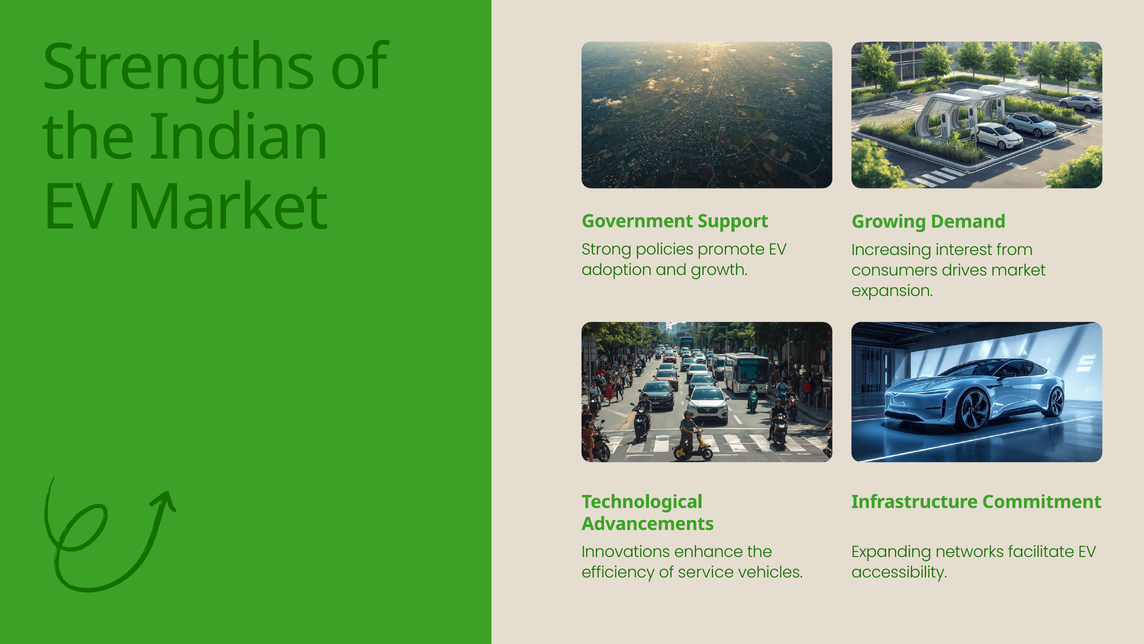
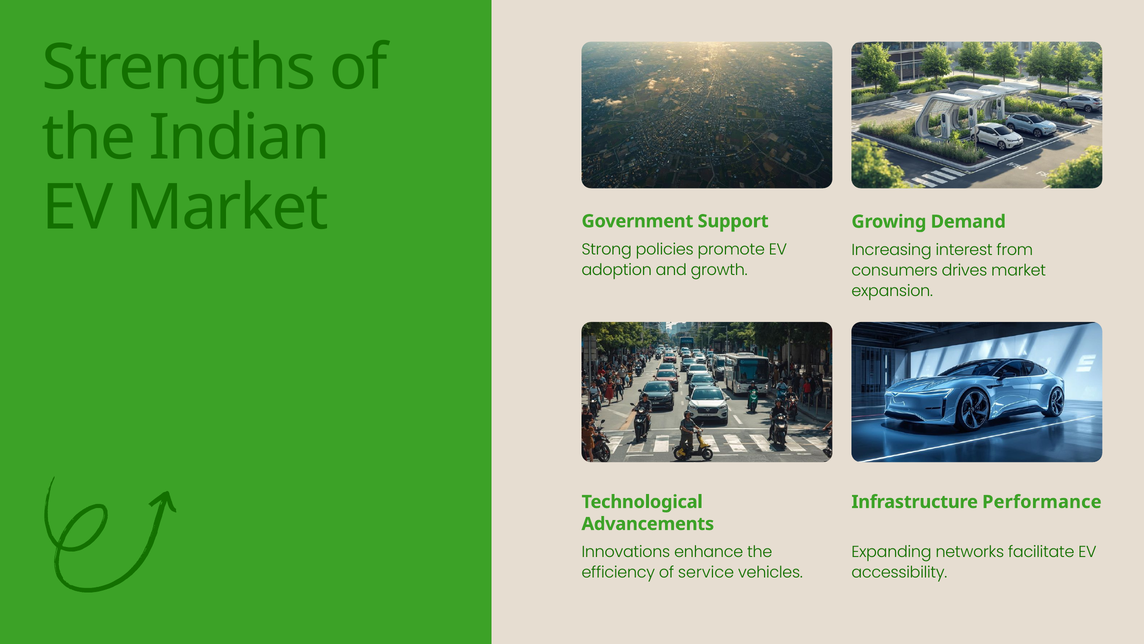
Commitment: Commitment -> Performance
